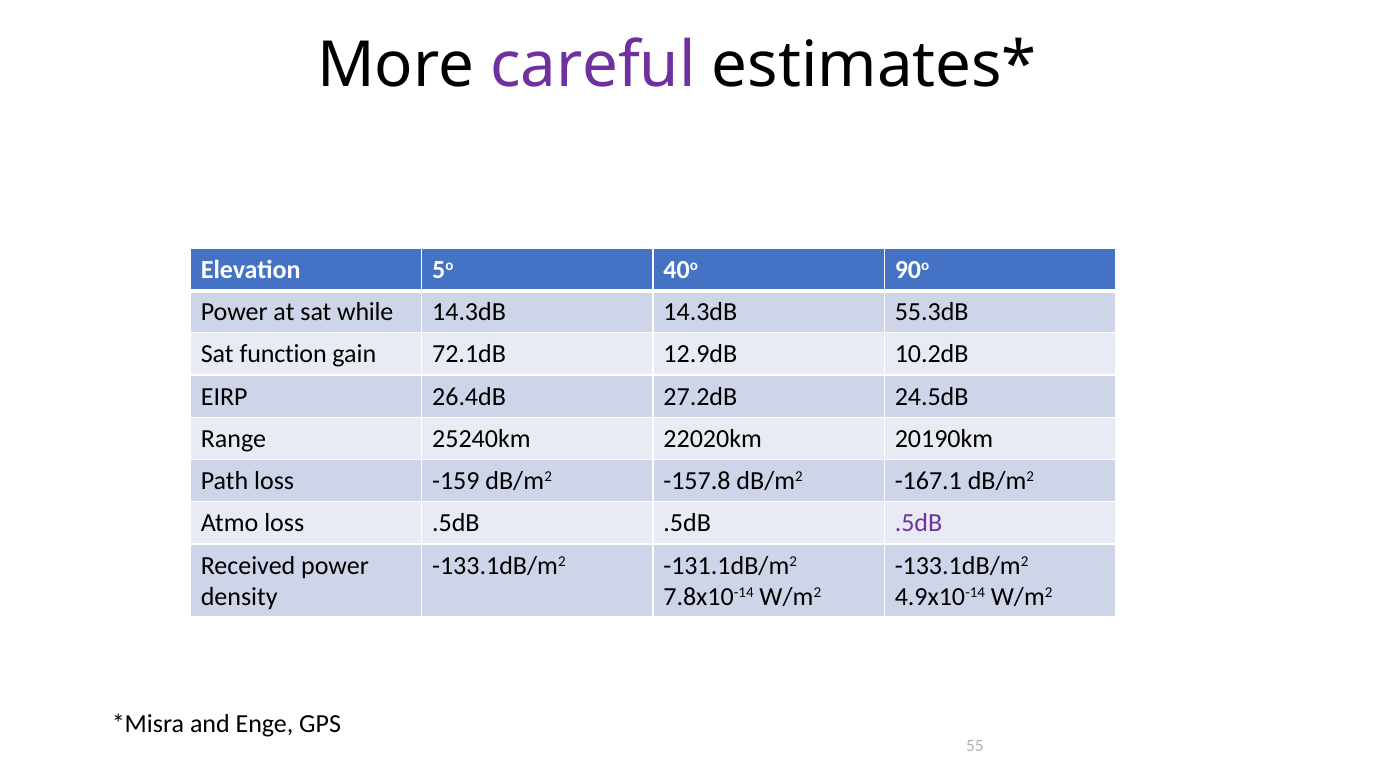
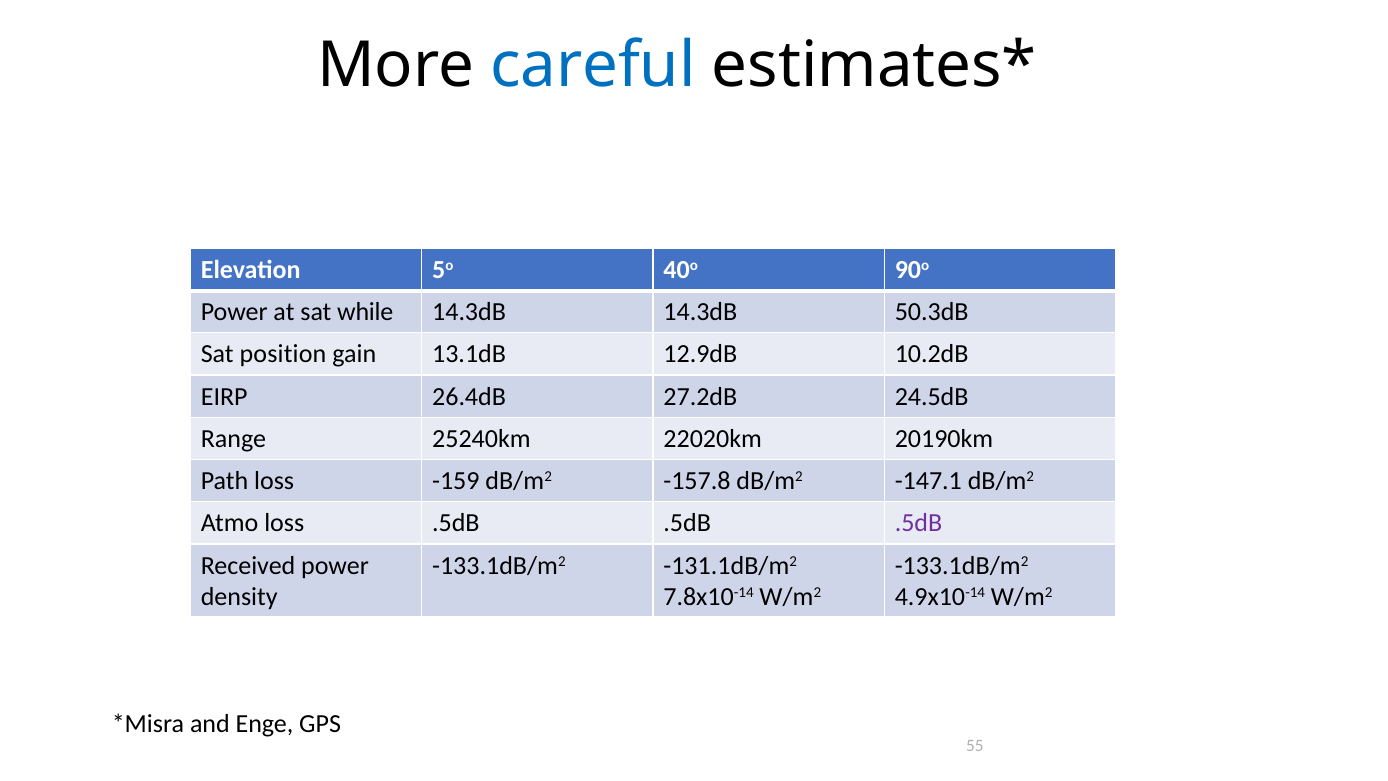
careful colour: purple -> blue
55.3dB: 55.3dB -> 50.3dB
function: function -> position
72.1dB: 72.1dB -> 13.1dB
-167.1: -167.1 -> -147.1
